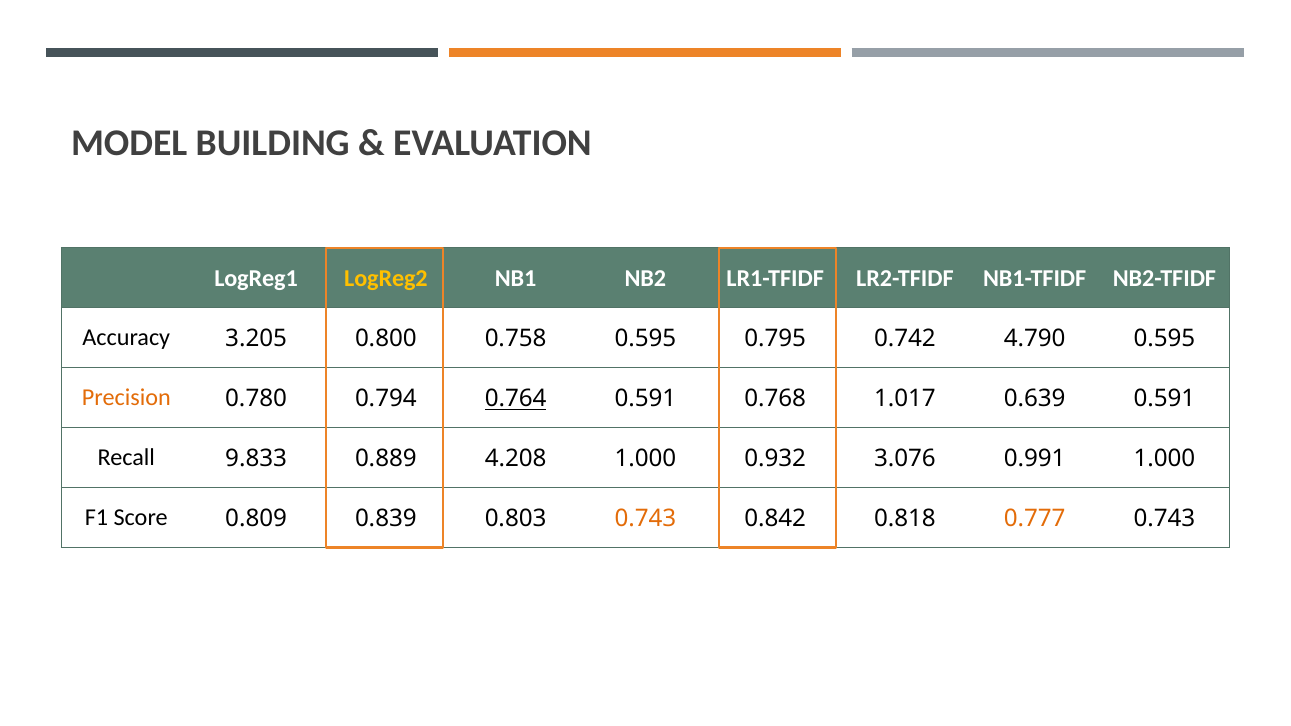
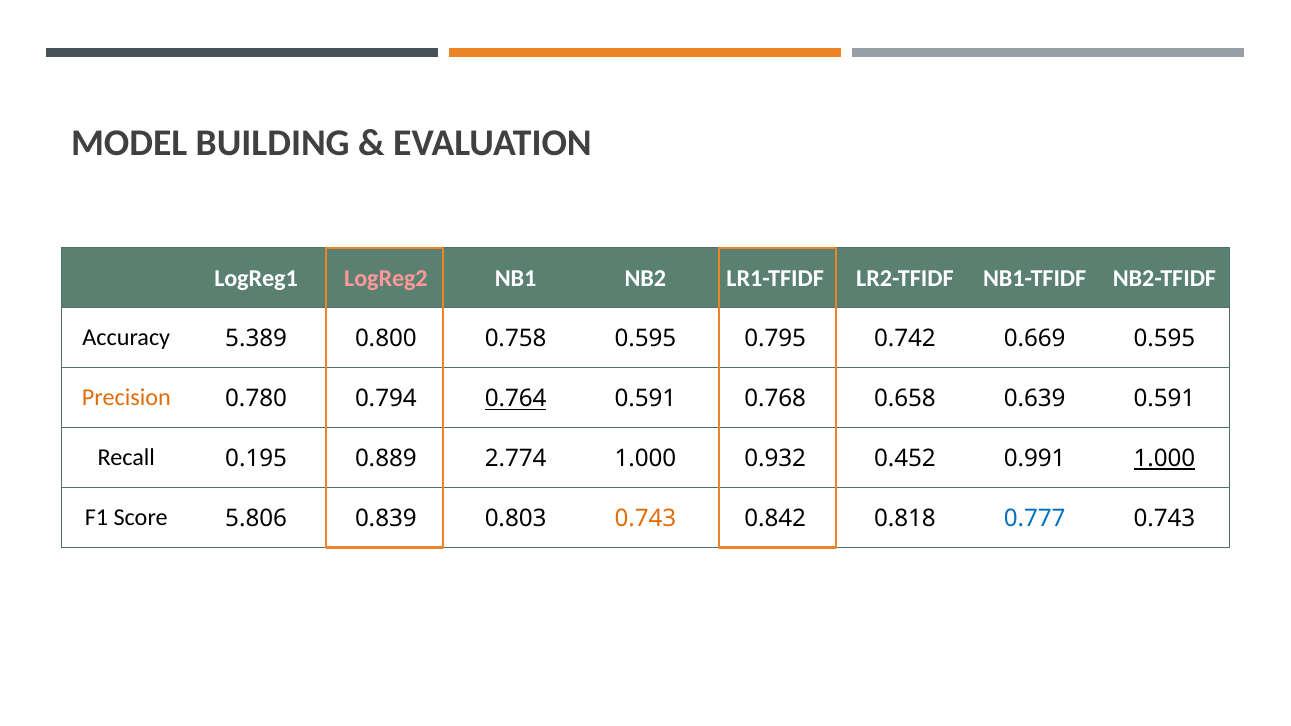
LogReg2 colour: yellow -> pink
3.205: 3.205 -> 5.389
4.790: 4.790 -> 0.669
1.017: 1.017 -> 0.658
9.833: 9.833 -> 0.195
4.208: 4.208 -> 2.774
3.076: 3.076 -> 0.452
1.000 at (1164, 459) underline: none -> present
0.809: 0.809 -> 5.806
0.777 colour: orange -> blue
